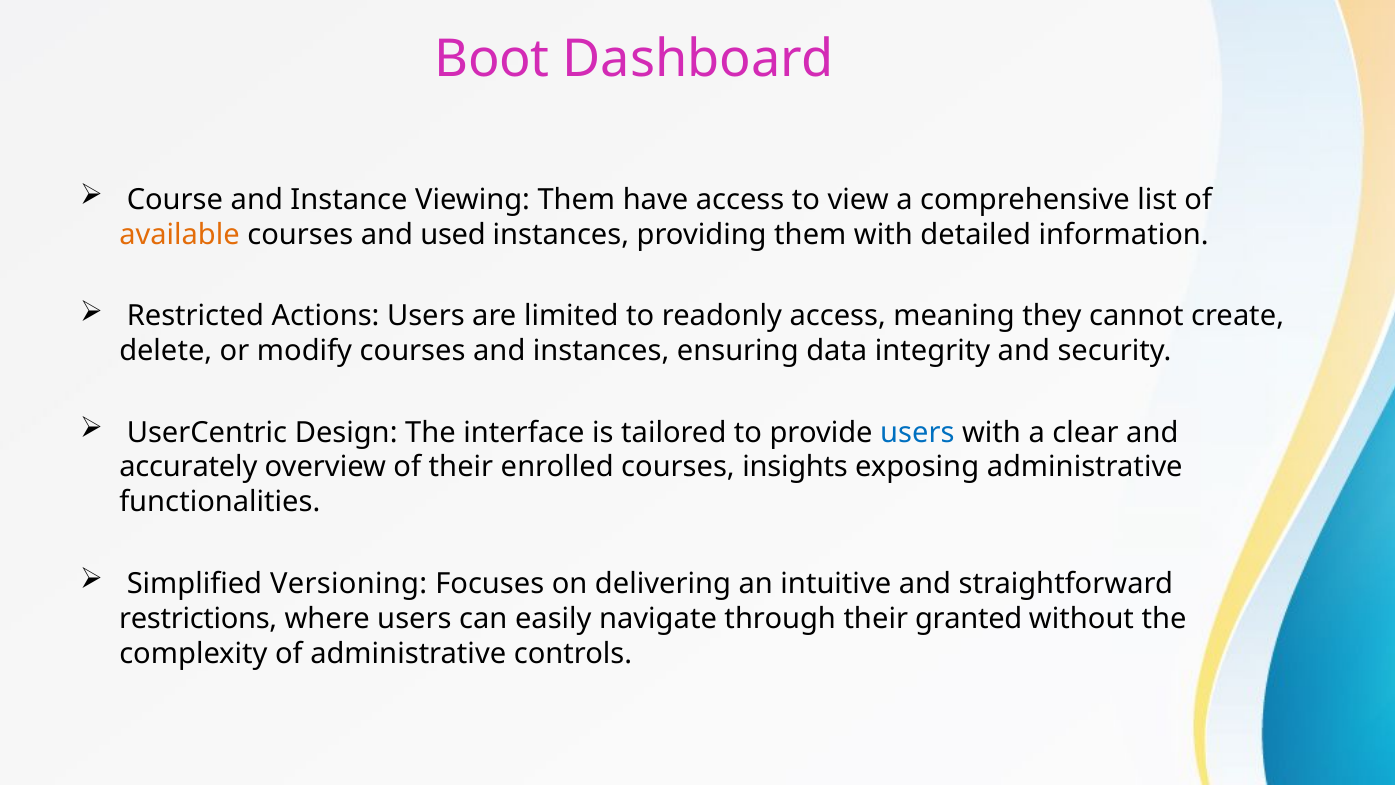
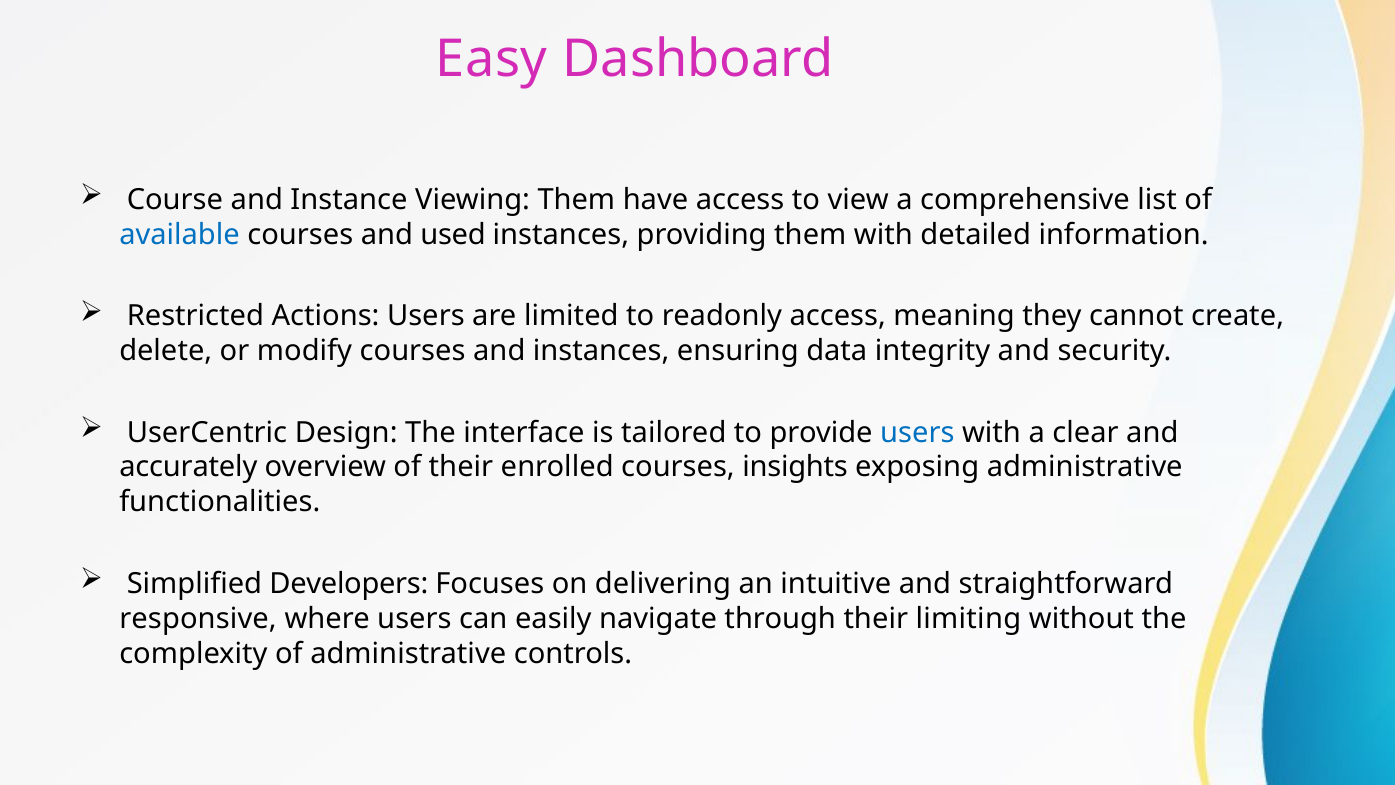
Boot: Boot -> Easy
available colour: orange -> blue
Versioning: Versioning -> Developers
restrictions: restrictions -> responsive
granted: granted -> limiting
